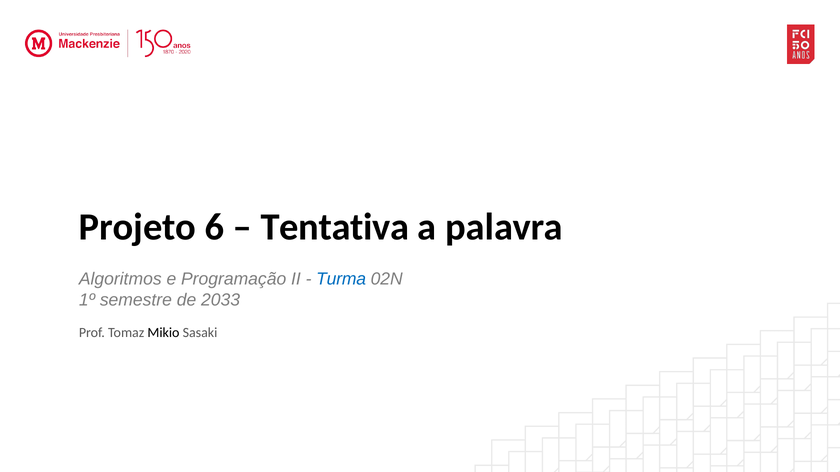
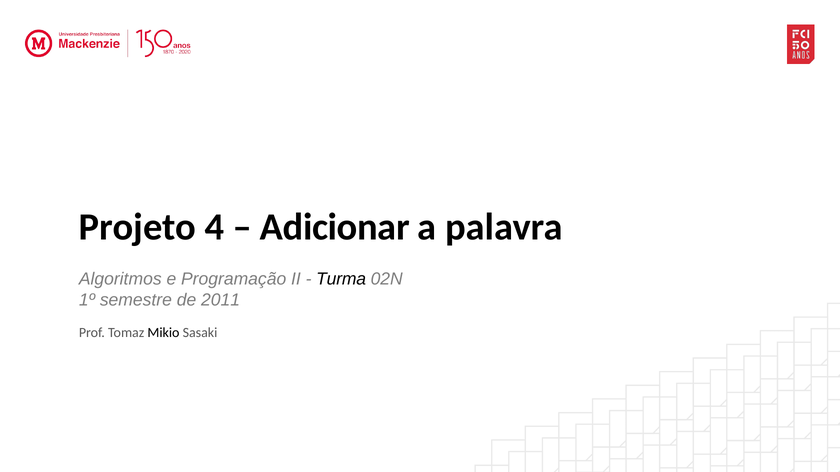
6: 6 -> 4
Tentativa: Tentativa -> Adicionar
Turma colour: blue -> black
2033: 2033 -> 2011
